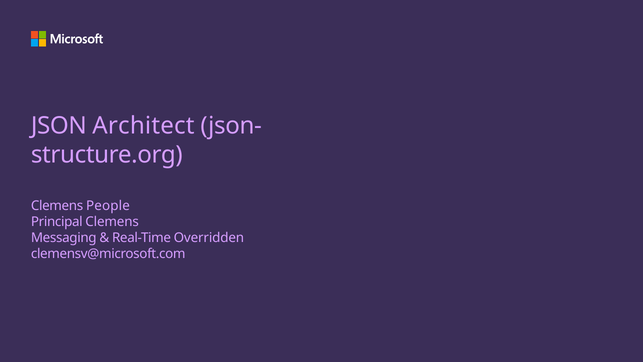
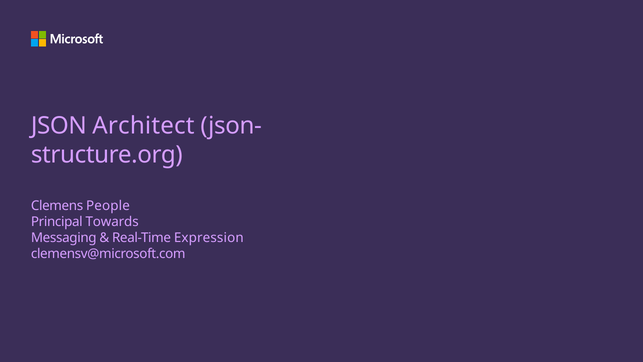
Principal Clemens: Clemens -> Towards
Overridden: Overridden -> Expression
